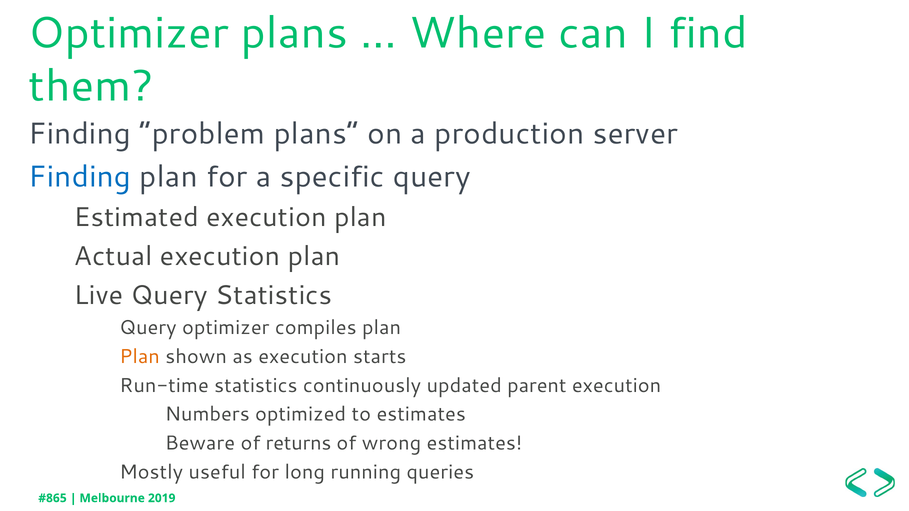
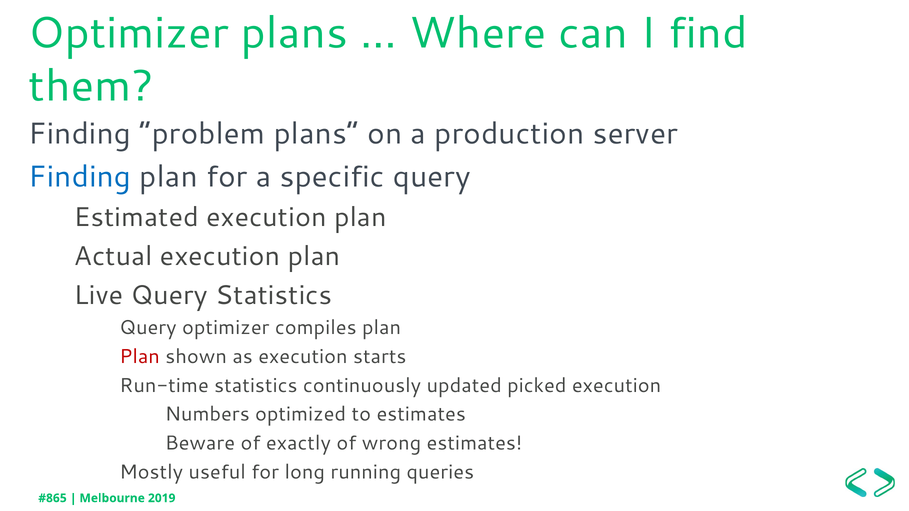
Plan at (140, 357) colour: orange -> red
parent: parent -> picked
returns: returns -> exactly
